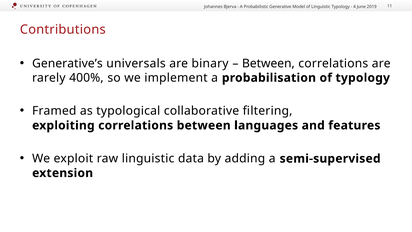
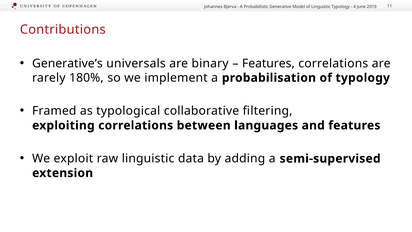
Between at (268, 63): Between -> Features
400%: 400% -> 180%
